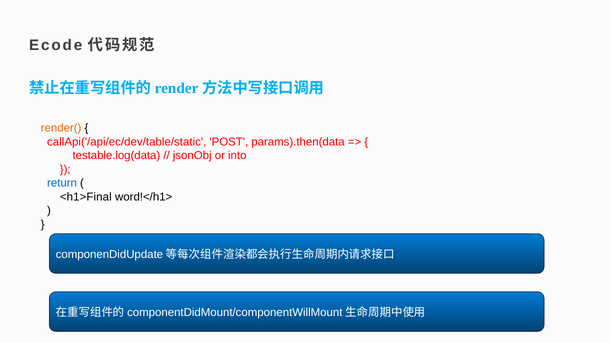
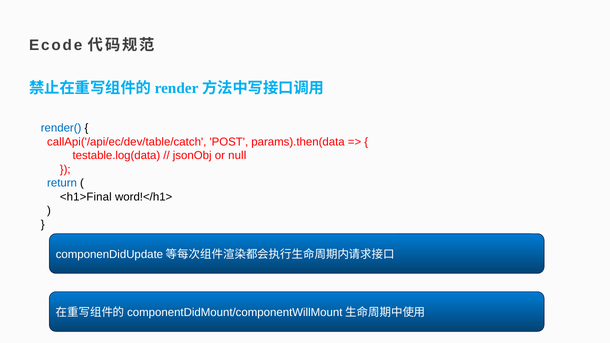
render( colour: orange -> blue
callApi('/api/ec/dev/table/static: callApi('/api/ec/dev/table/static -> callApi('/api/ec/dev/table/catch
into: into -> null
